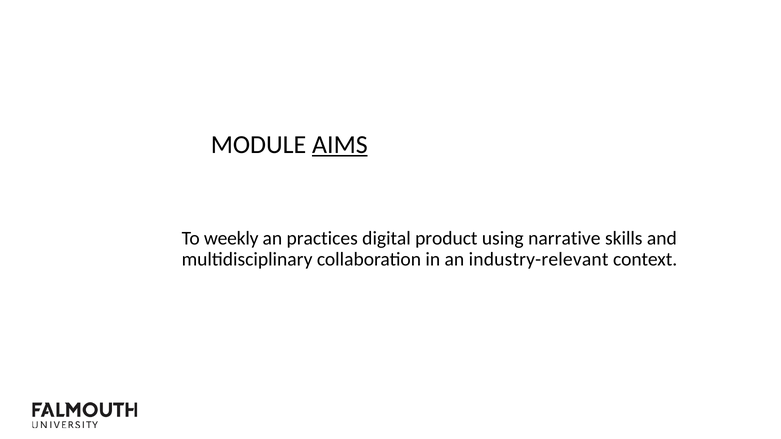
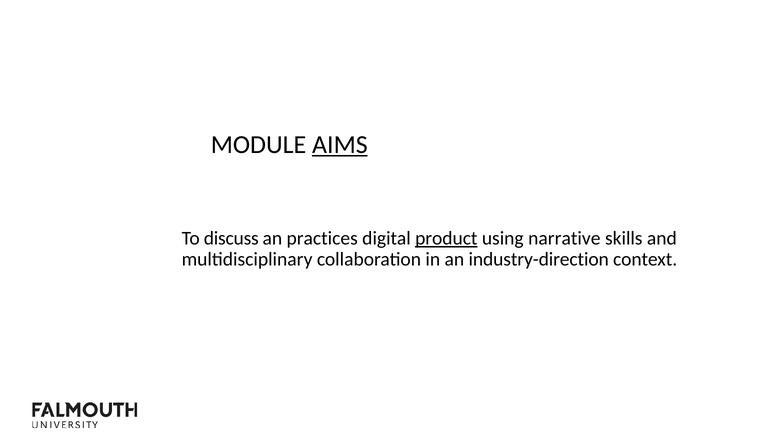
weekly: weekly -> discuss
product underline: none -> present
industry-relevant: industry-relevant -> industry-direction
